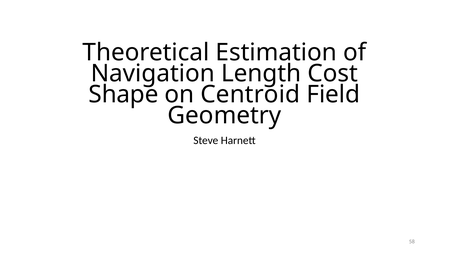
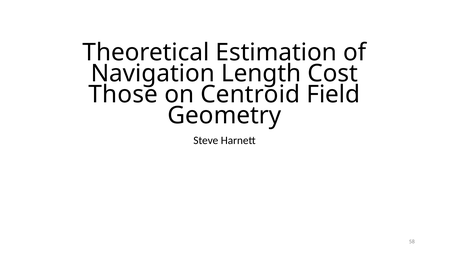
Shape: Shape -> Those
